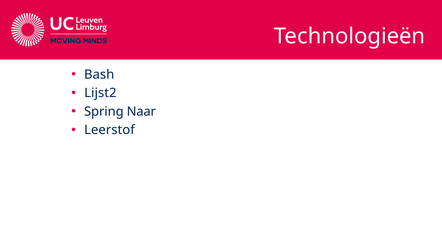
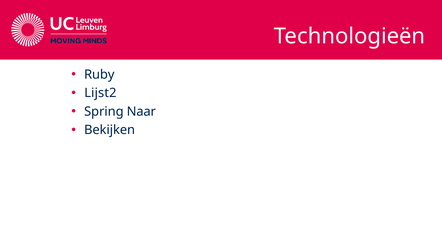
Bash: Bash -> Ruby
Leerstof: Leerstof -> Bekijken
